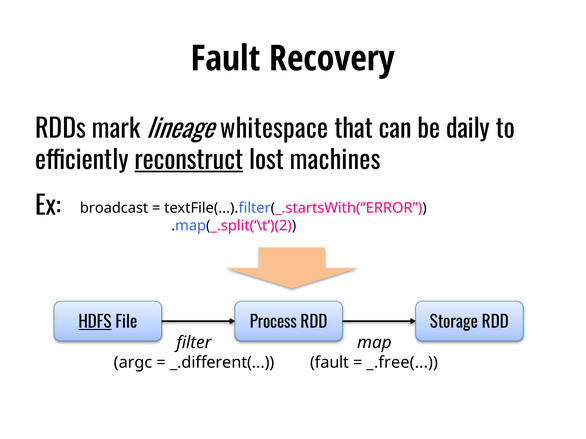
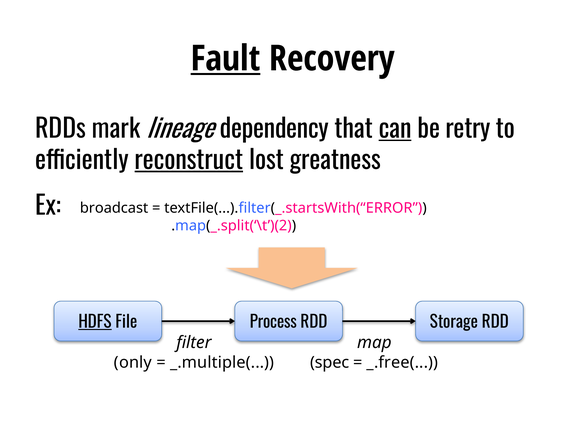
Fault at (226, 59) underline: none -> present
whitespace: whitespace -> dependency
can underline: none -> present
daily: daily -> retry
machines: machines -> greatness
argc: argc -> only
_.different(: _.different( -> _.multiple(
fault at (330, 363): fault -> spec
